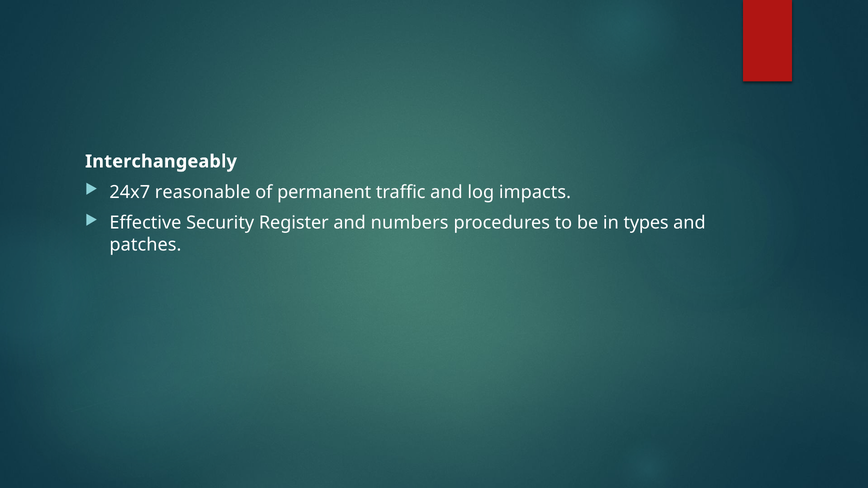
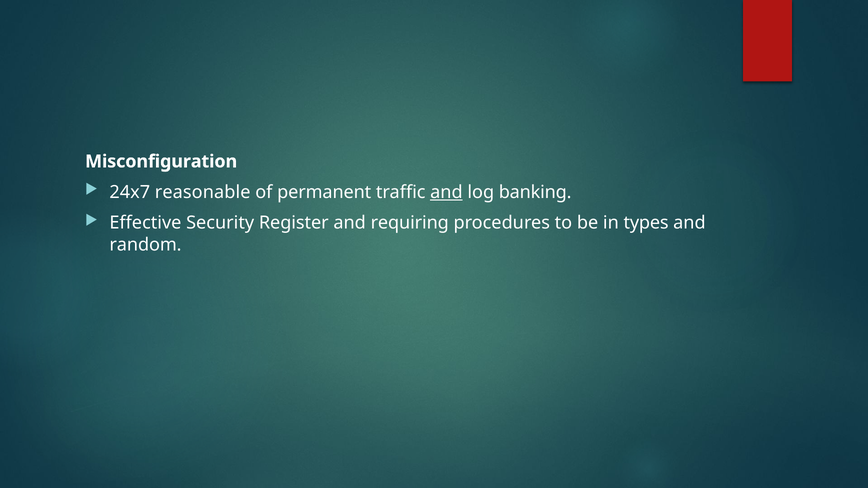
Interchangeably: Interchangeably -> Misconfiguration
and at (446, 192) underline: none -> present
impacts: impacts -> banking
numbers: numbers -> requiring
patches: patches -> random
